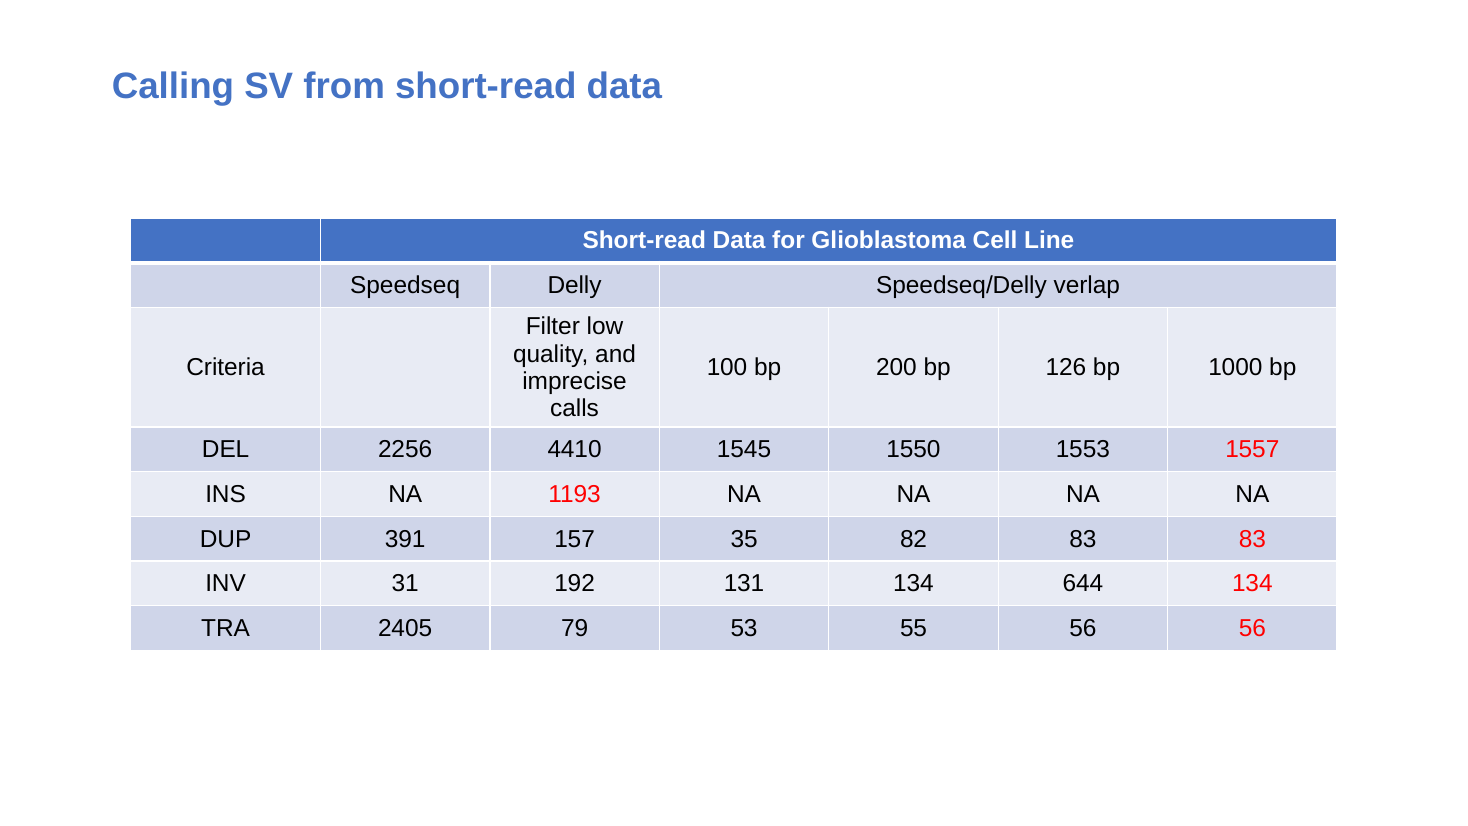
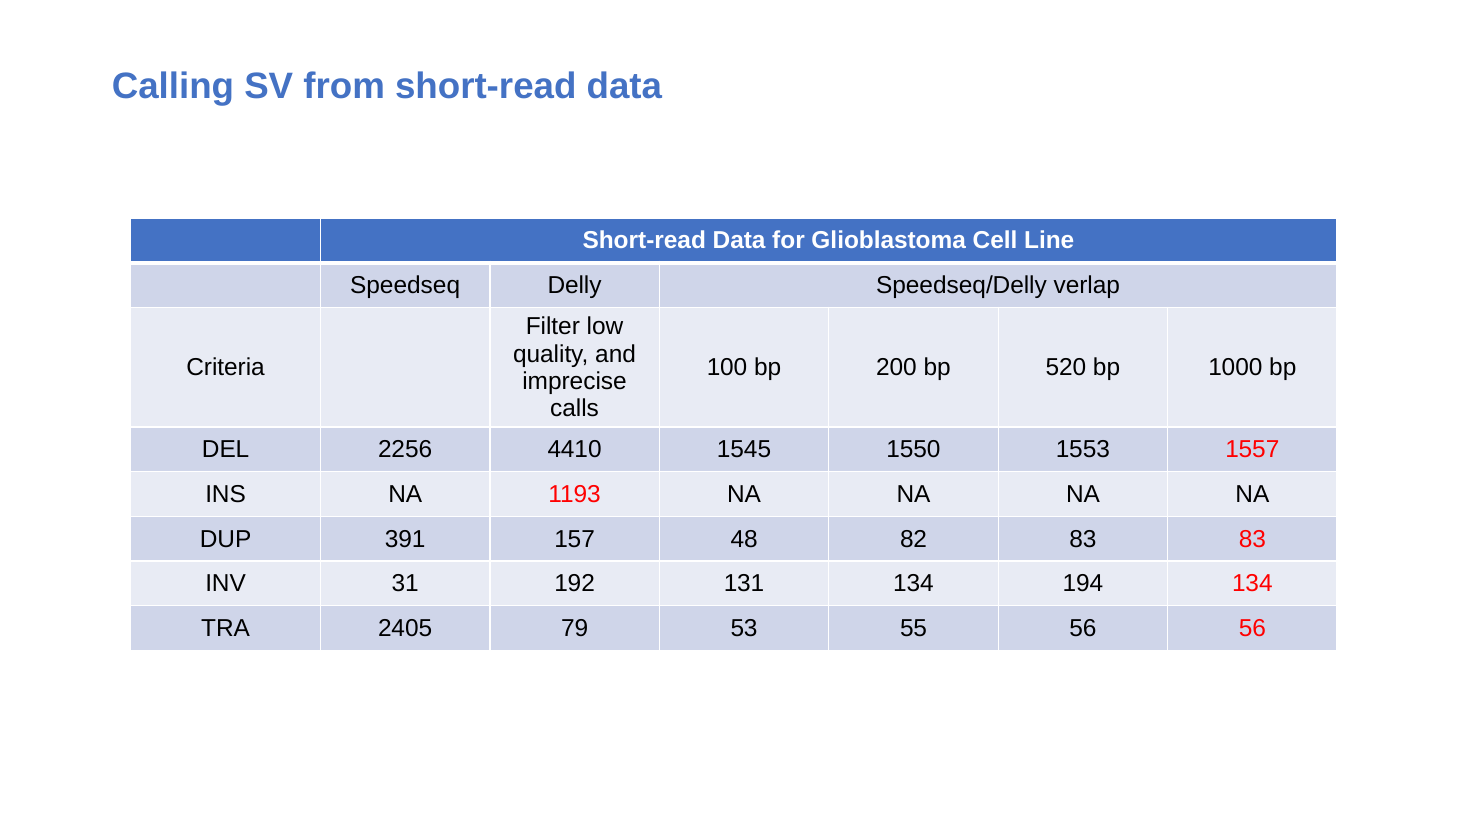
126: 126 -> 520
35: 35 -> 48
644: 644 -> 194
